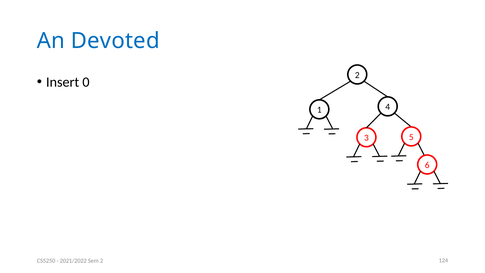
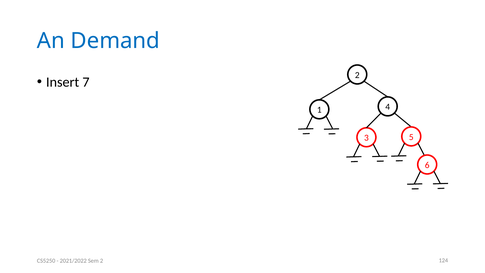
Devoted: Devoted -> Demand
0: 0 -> 7
